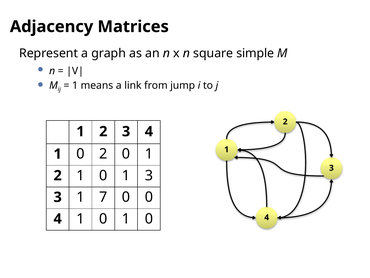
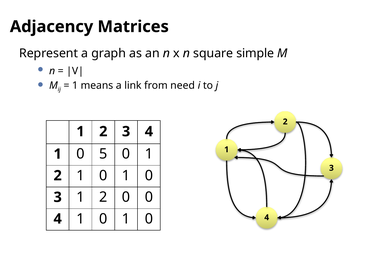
jump: jump -> need
0 2: 2 -> 5
3 at (149, 175): 3 -> 0
3 1 7: 7 -> 2
